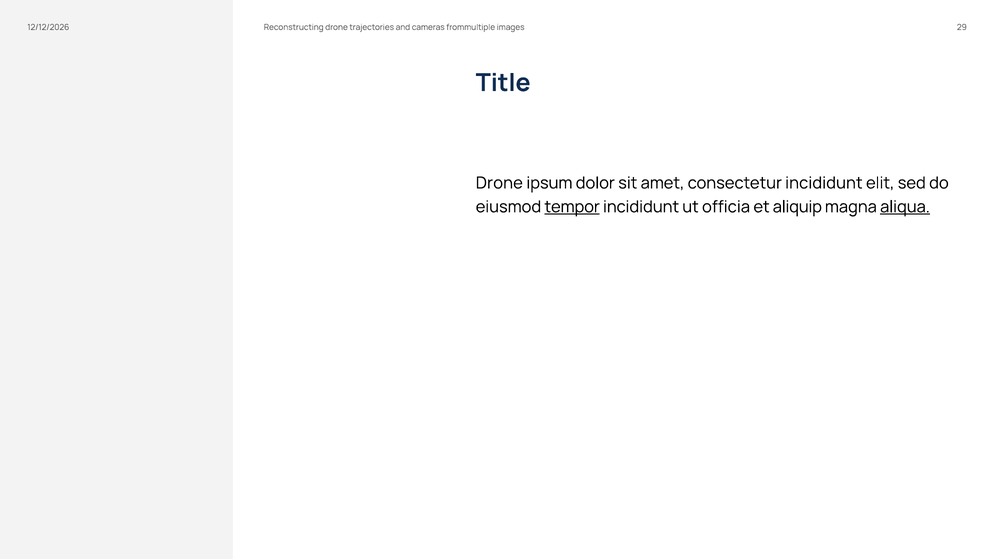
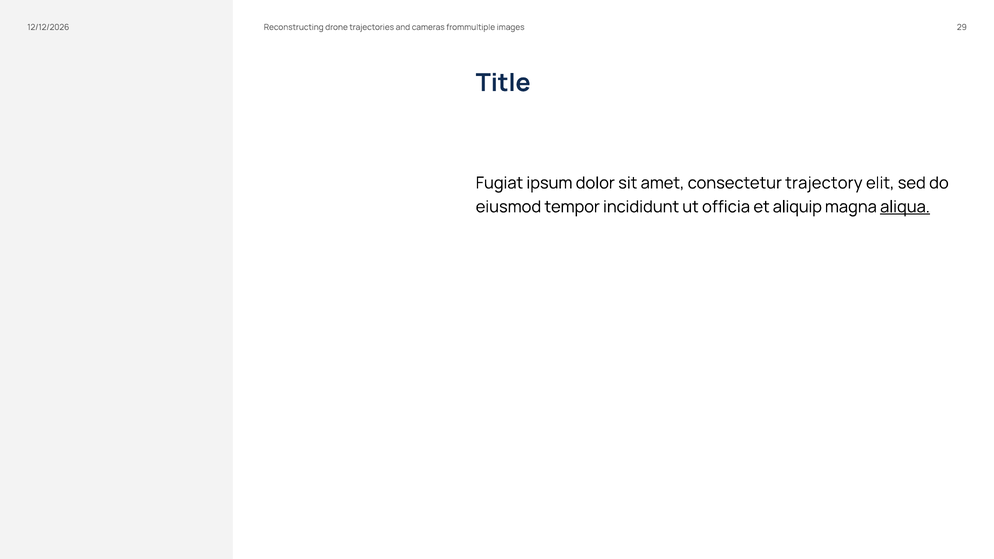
Drone at (499, 183): Drone -> Fugiat
consectetur incididunt: incididunt -> trajectory
tempor underline: present -> none
